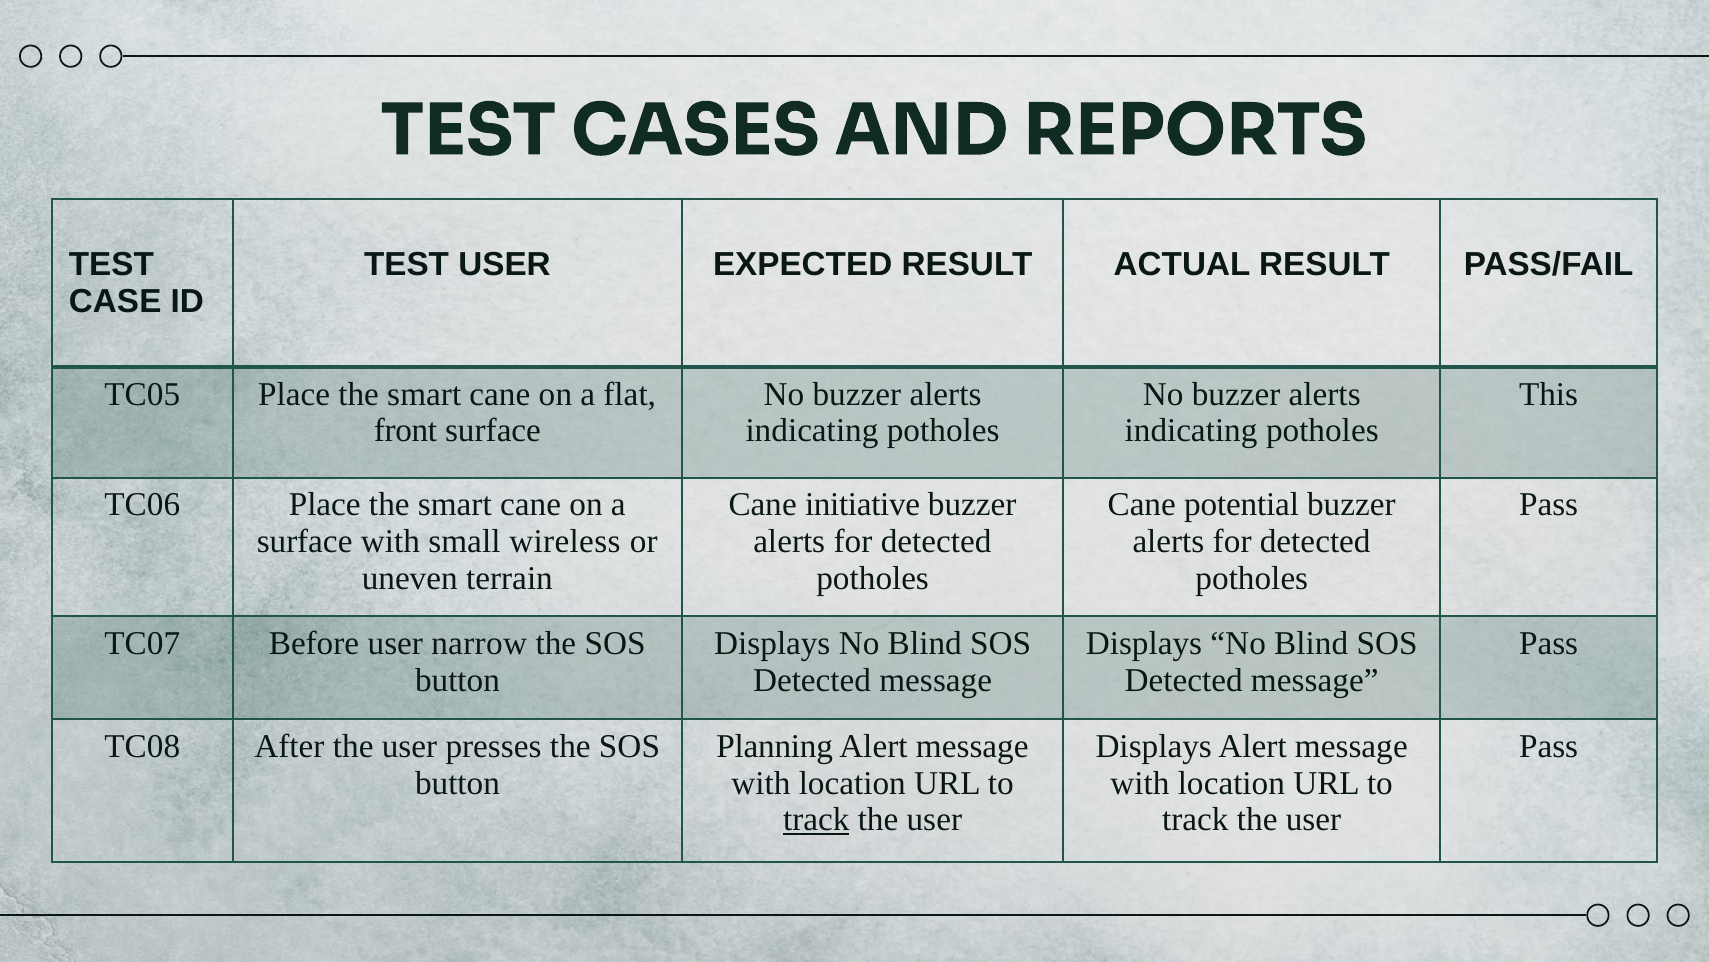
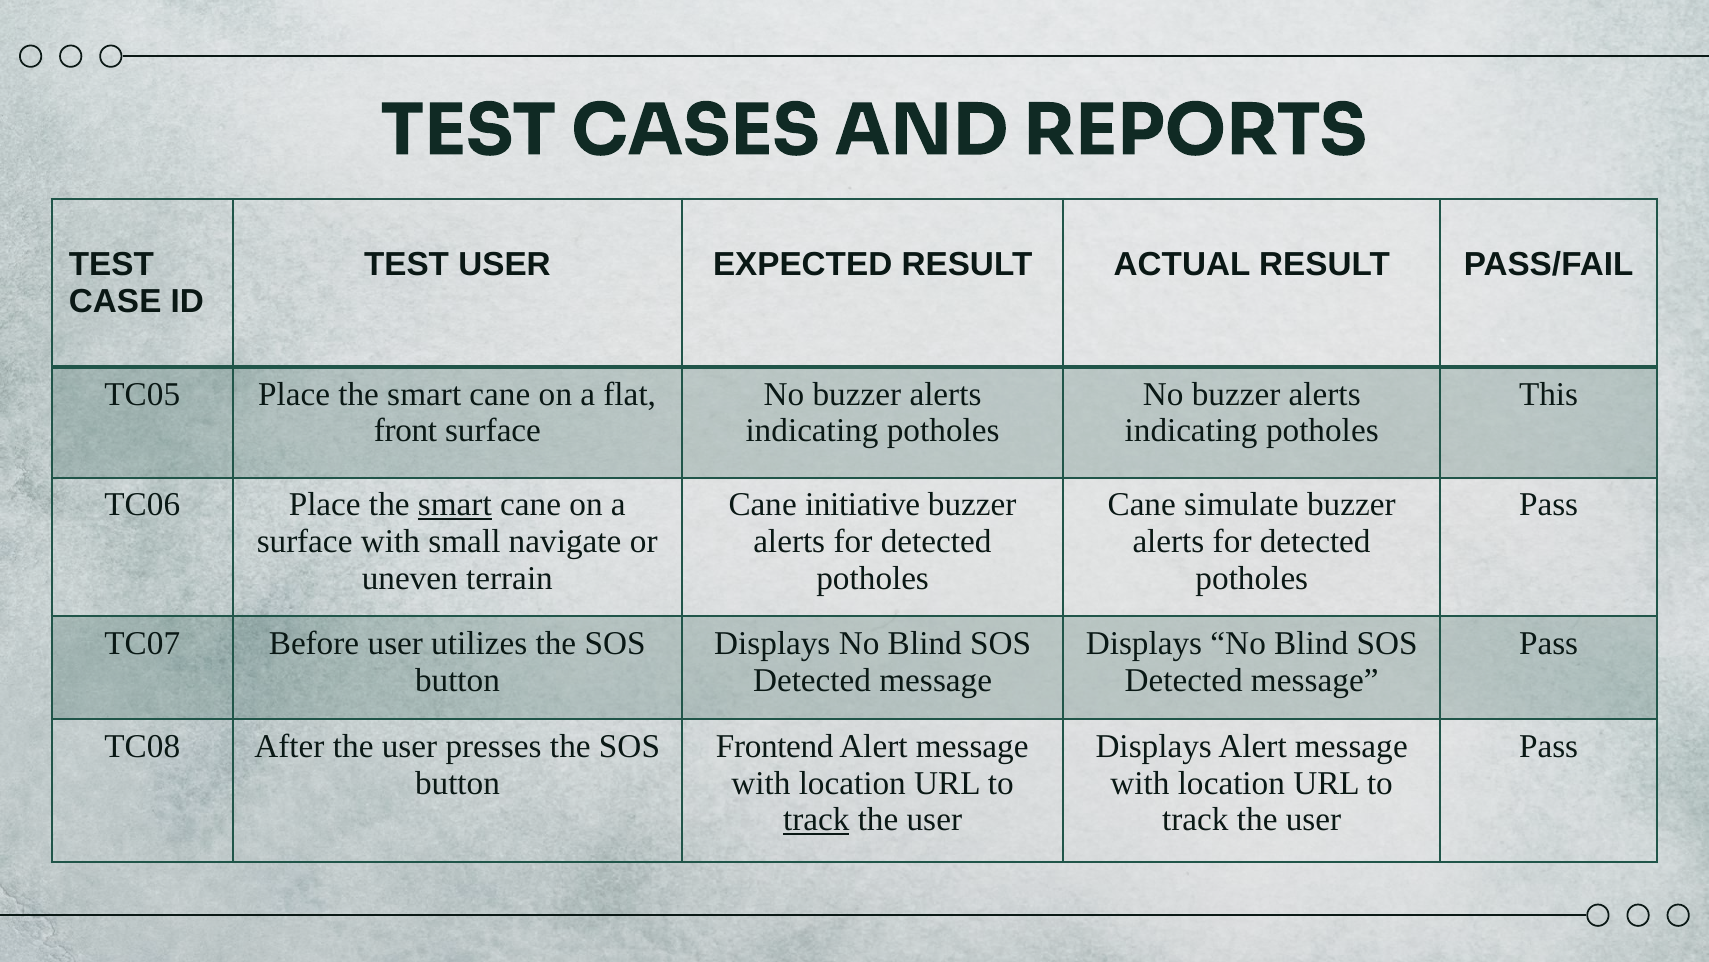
smart at (455, 505) underline: none -> present
potential: potential -> simulate
wireless: wireless -> navigate
narrow: narrow -> utilizes
Planning: Planning -> Frontend
